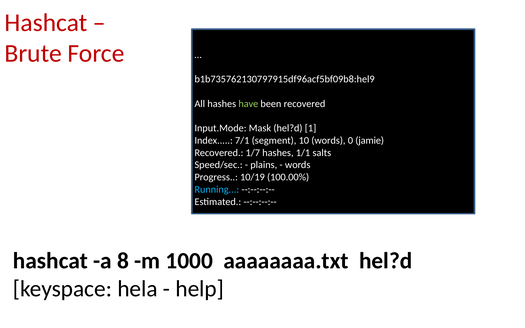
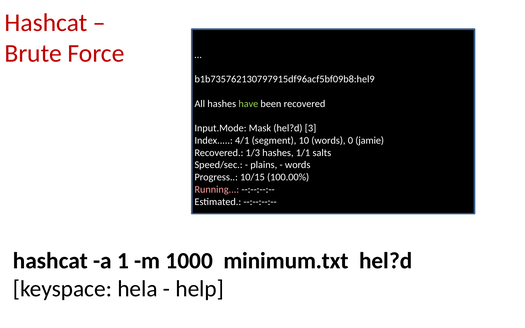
1: 1 -> 3
7/1: 7/1 -> 4/1
1/7: 1/7 -> 1/3
10/19: 10/19 -> 10/15
Running colour: light blue -> pink
8: 8 -> 1
aaaaaaaa.txt: aaaaaaaa.txt -> minimum.txt
